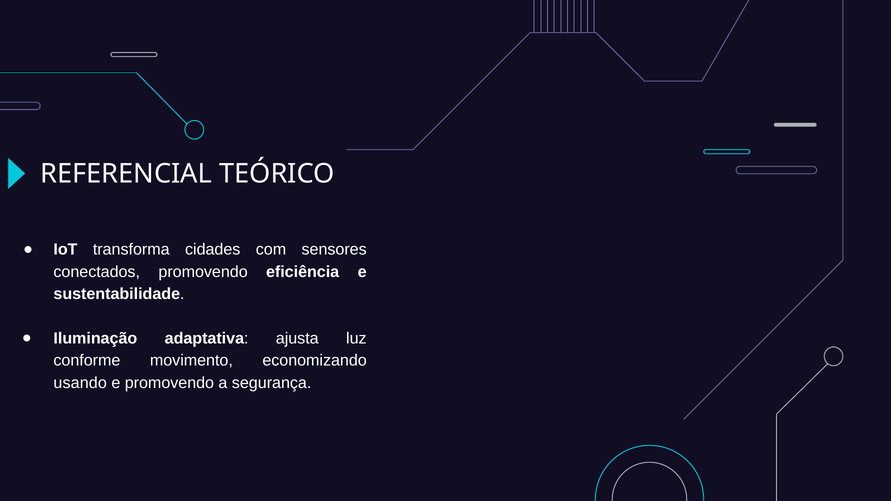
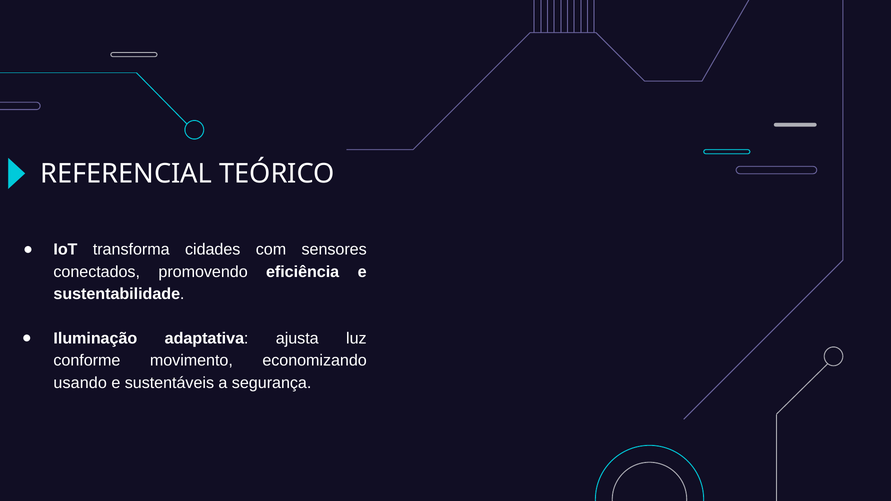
e promovendo: promovendo -> sustentáveis
